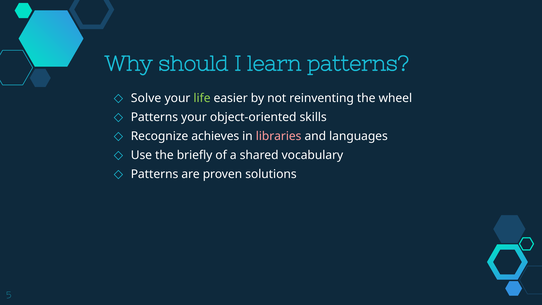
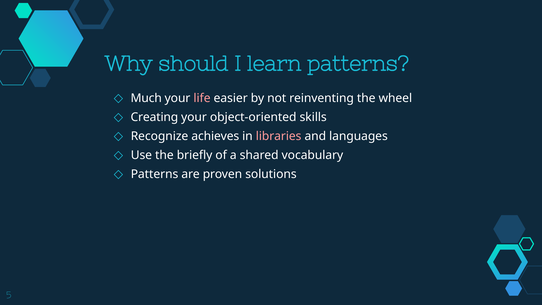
Solve: Solve -> Much
life colour: light green -> pink
Patterns at (154, 117): Patterns -> Creating
